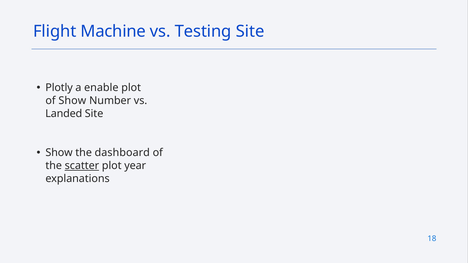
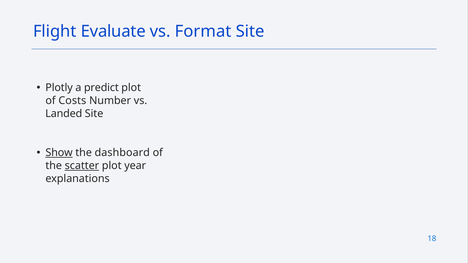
Machine: Machine -> Evaluate
Testing: Testing -> Format
enable: enable -> predict
of Show: Show -> Costs
Show at (59, 153) underline: none -> present
